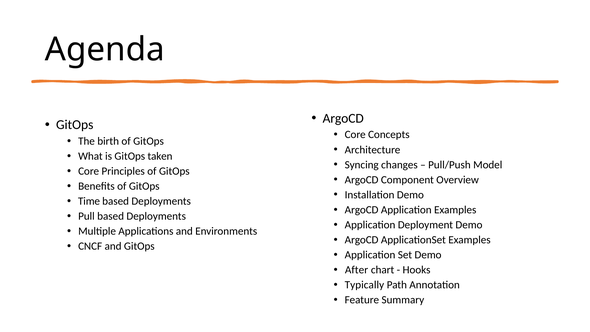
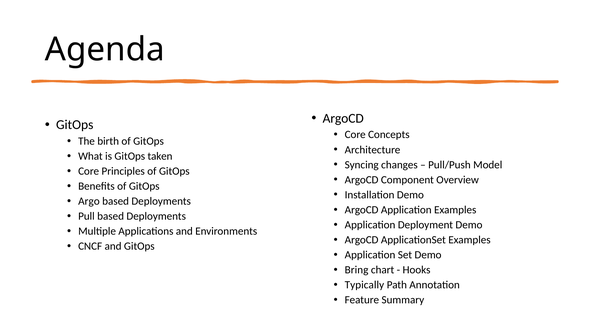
Time: Time -> Argo
After: After -> Bring
